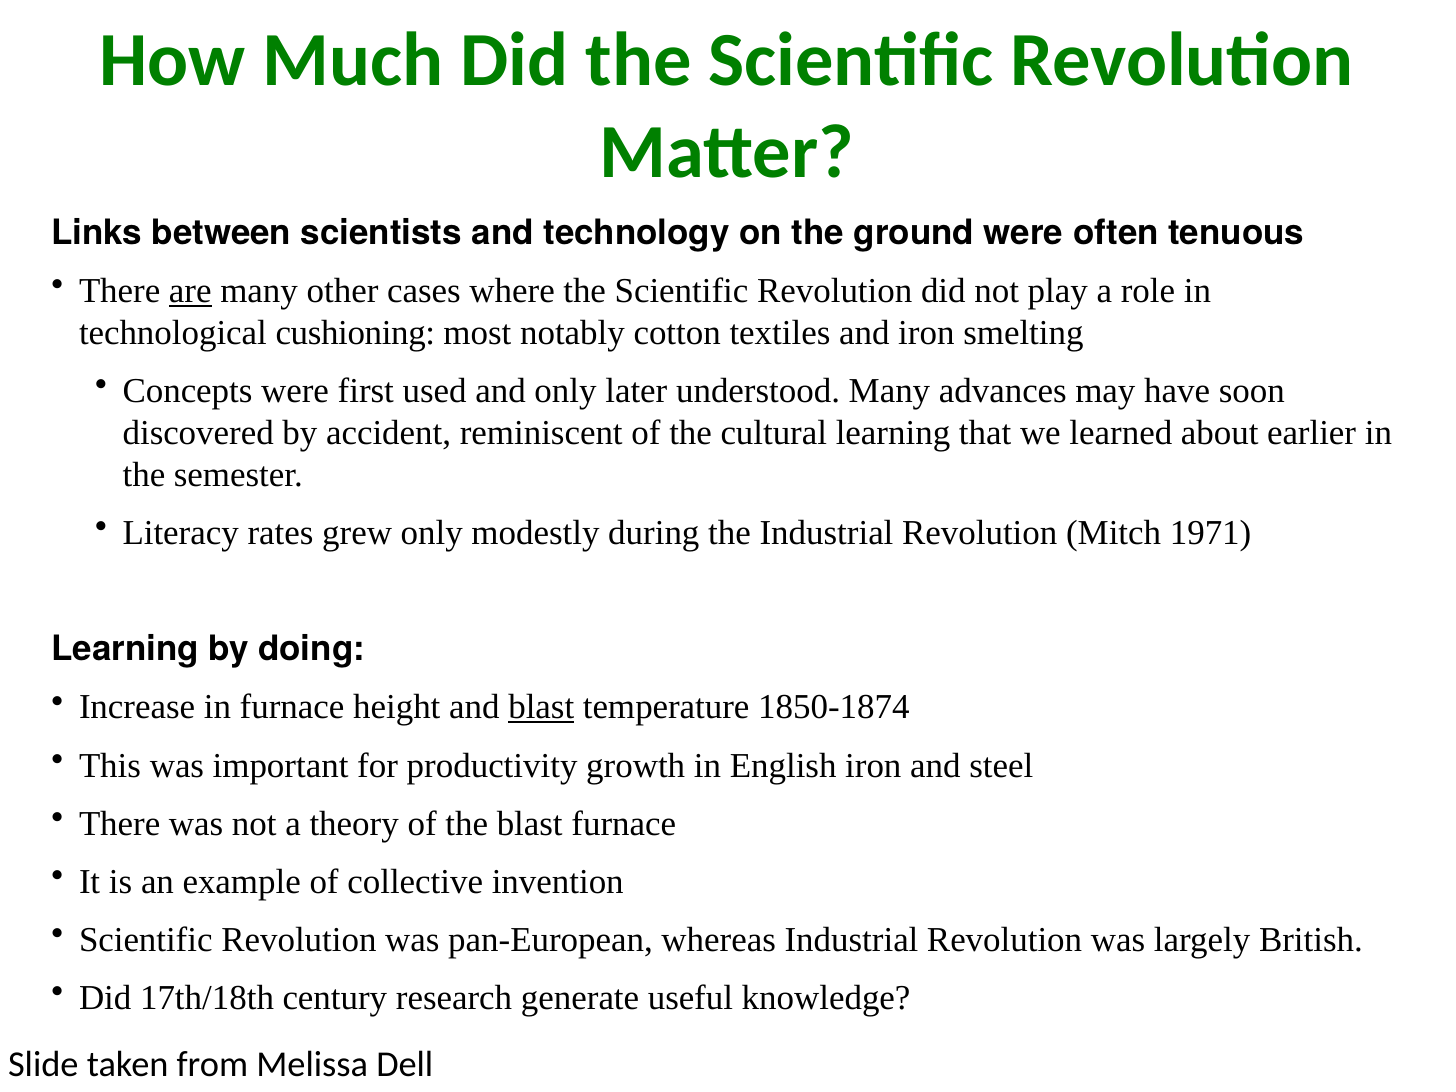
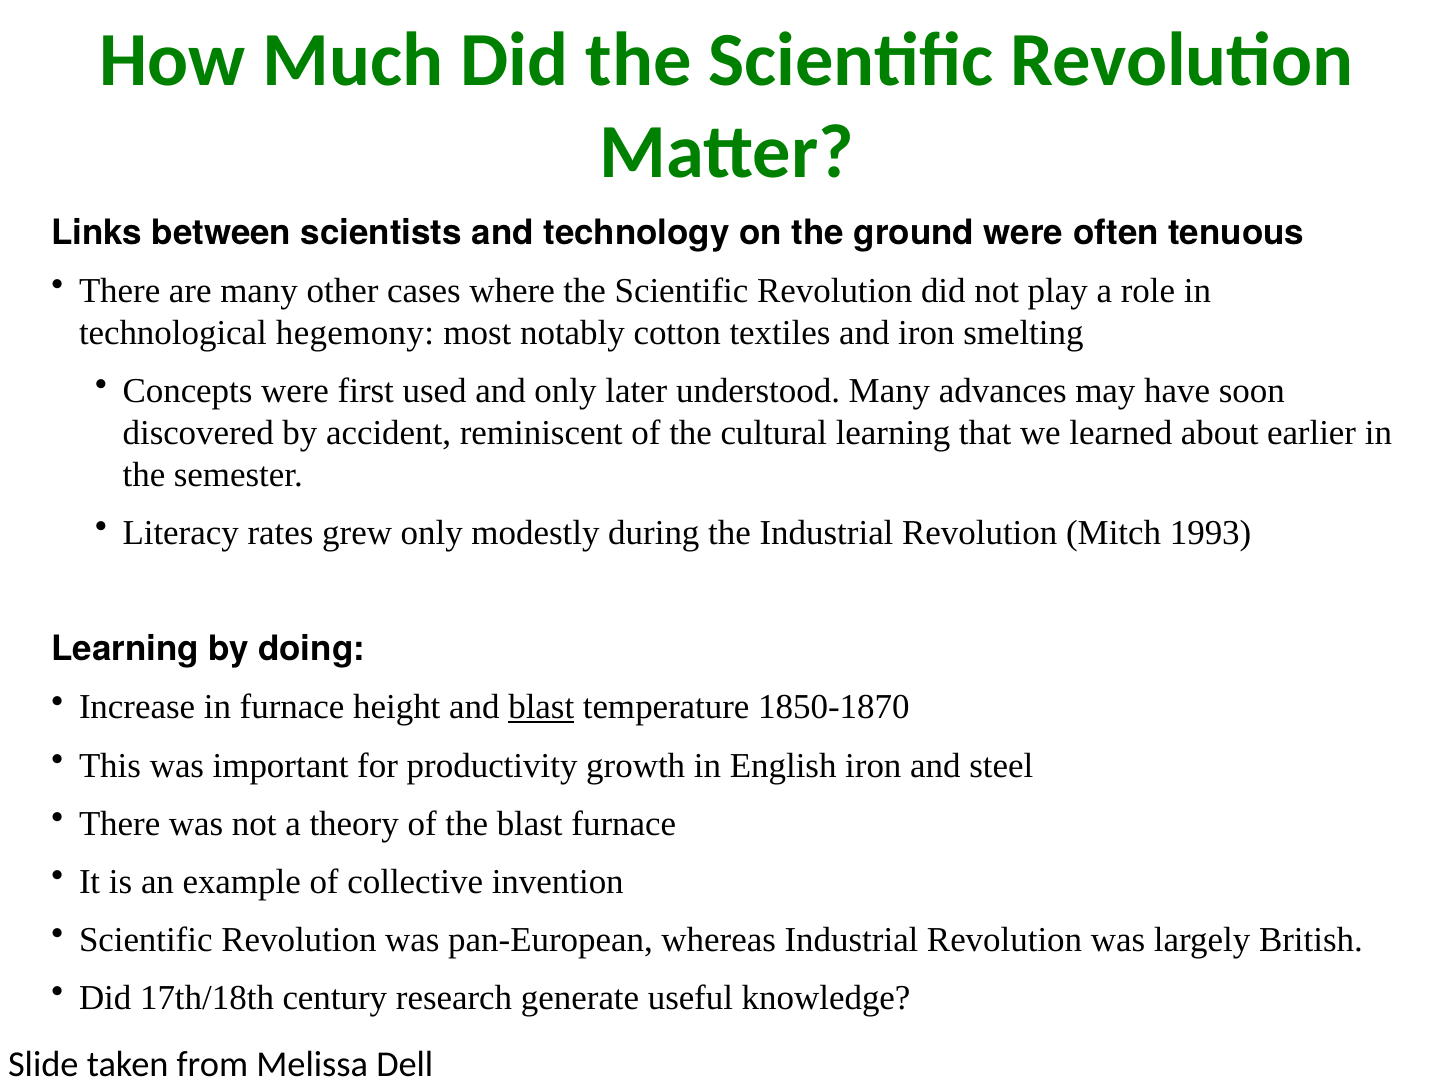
are underline: present -> none
cushioning: cushioning -> hegemony
1971: 1971 -> 1993
1850-1874: 1850-1874 -> 1850-1870
